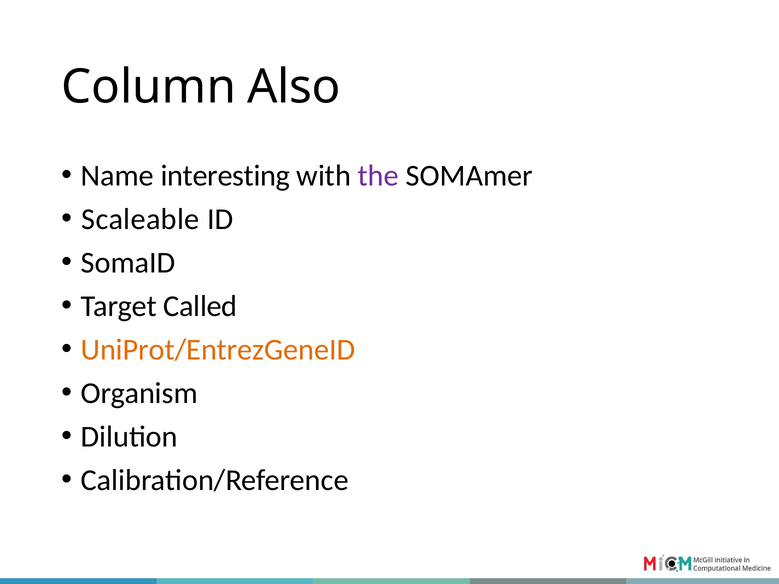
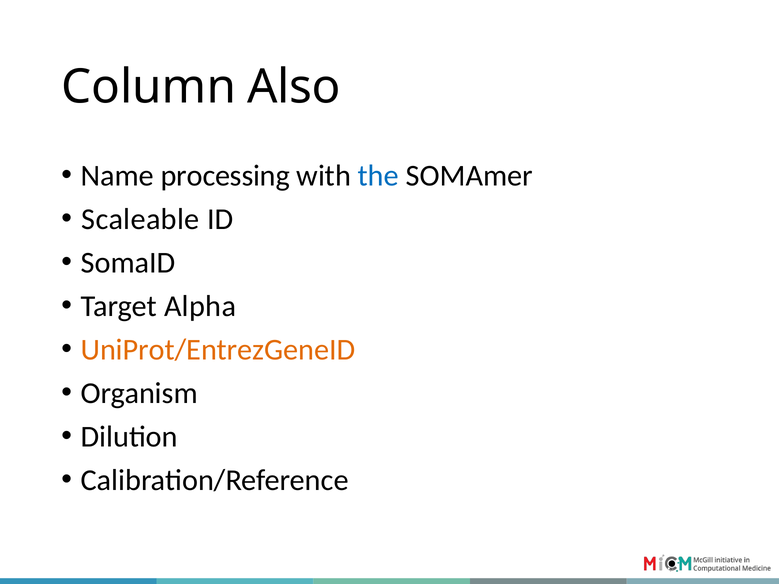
interesting: interesting -> processing
the colour: purple -> blue
Called: Called -> Alpha
